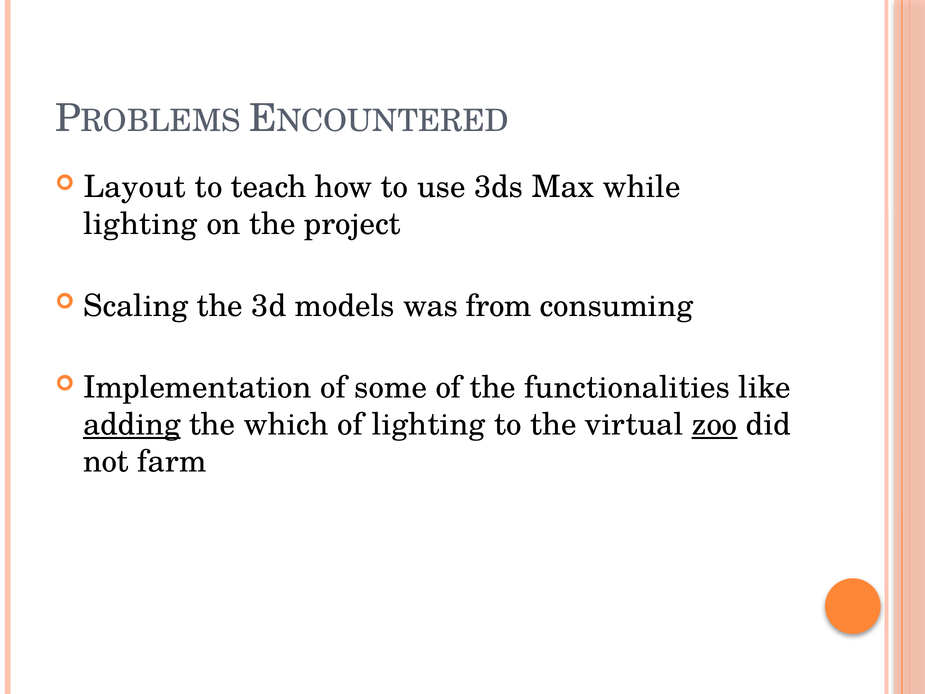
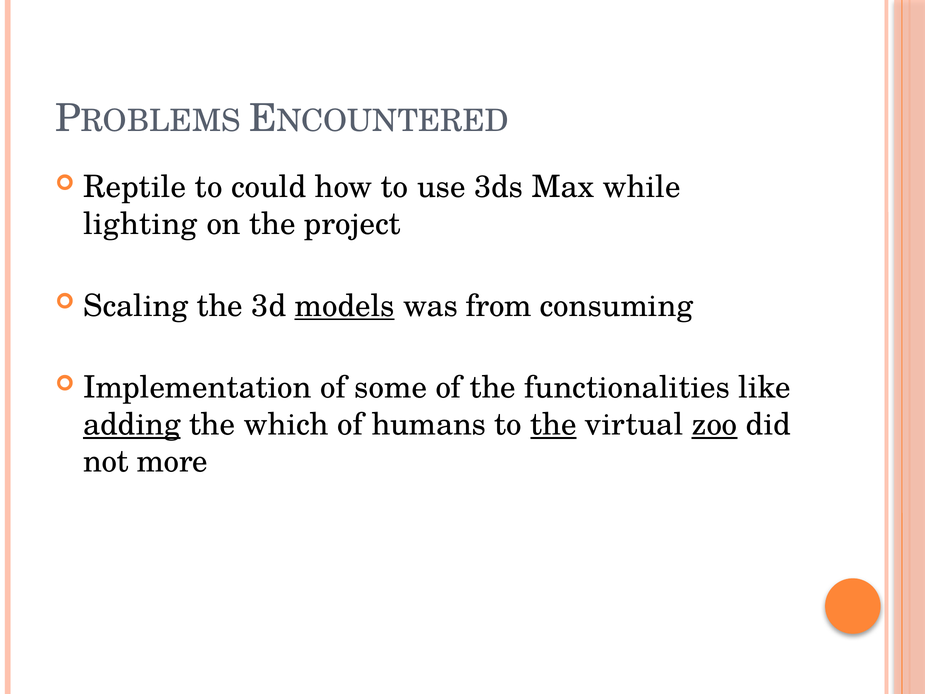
Layout: Layout -> Reptile
teach: teach -> could
models underline: none -> present
of lighting: lighting -> humans
the at (554, 425) underline: none -> present
farm: farm -> more
